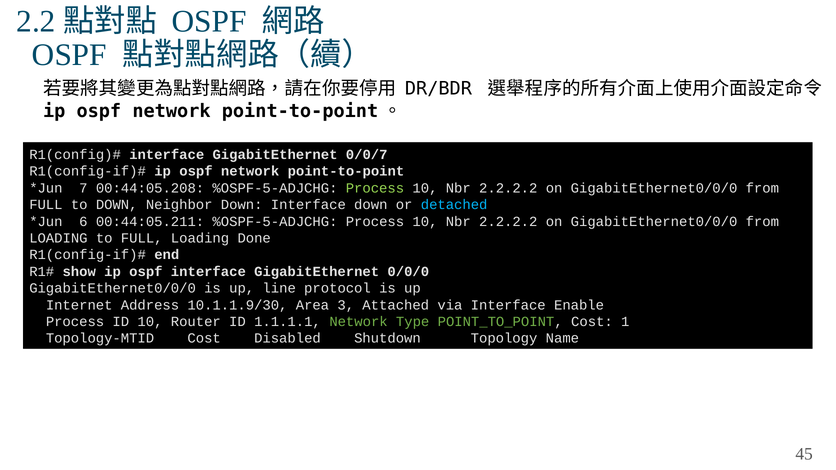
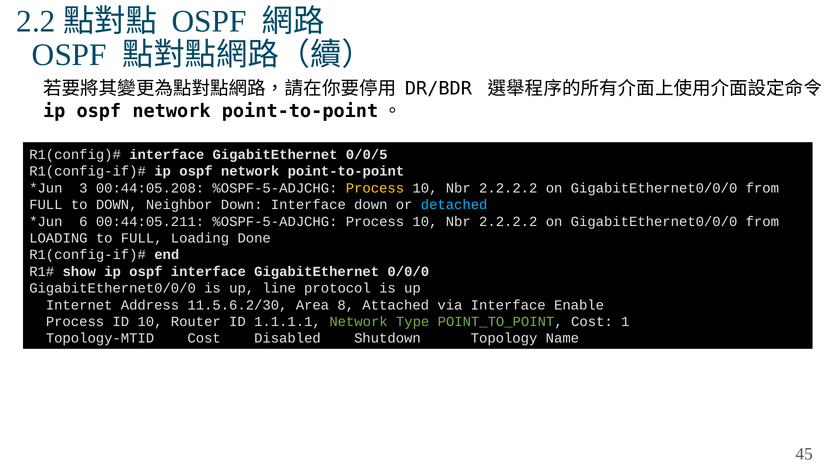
0/0/7: 0/0/7 -> 0/0/5
7: 7 -> 3
Process at (375, 188) colour: light green -> yellow
10.1.1.9/30: 10.1.1.9/30 -> 11.5.6.2/30
3: 3 -> 8
